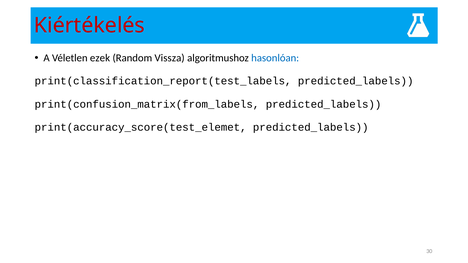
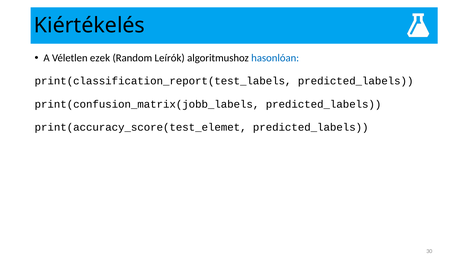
Kiértékelés colour: red -> black
Vissza: Vissza -> Leírók
print(confusion_matrix(from_labels: print(confusion_matrix(from_labels -> print(confusion_matrix(jobb_labels
